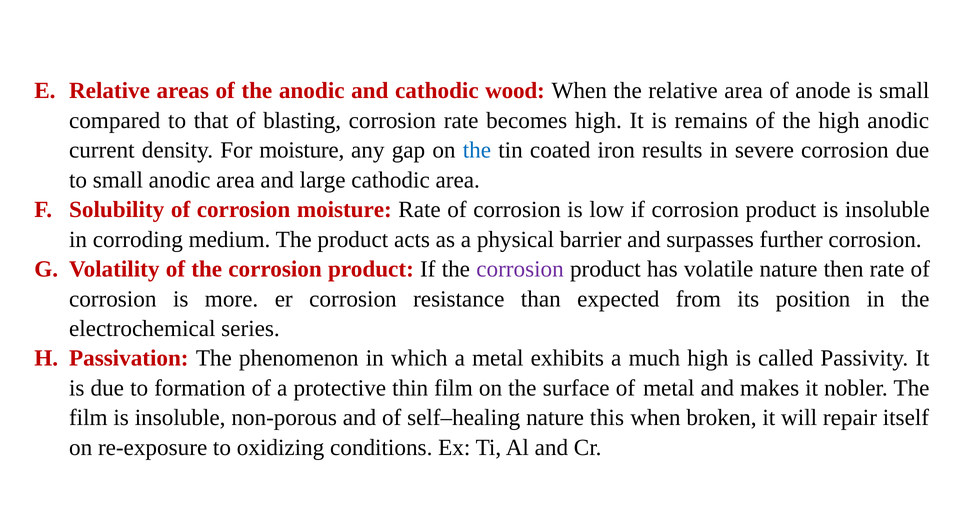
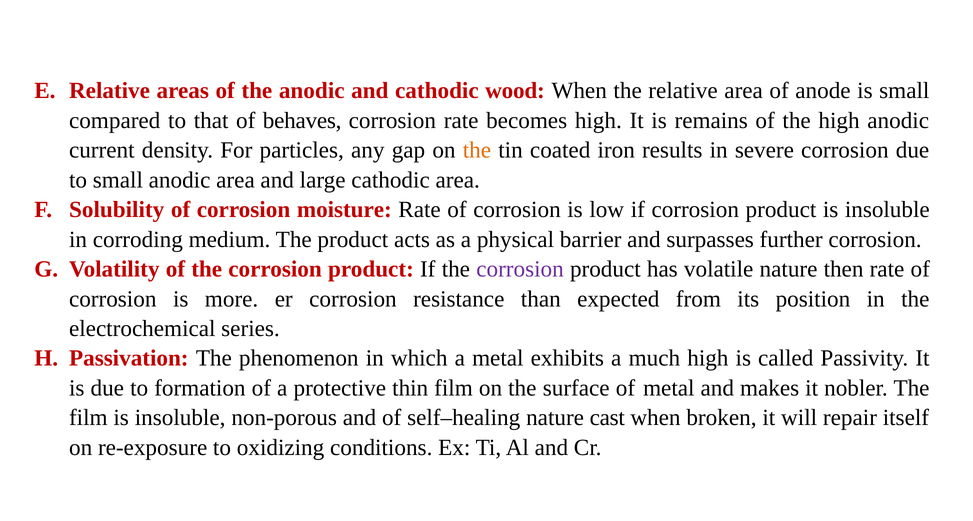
blasting: blasting -> behaves
For moisture: moisture -> particles
the at (477, 150) colour: blue -> orange
this: this -> cast
